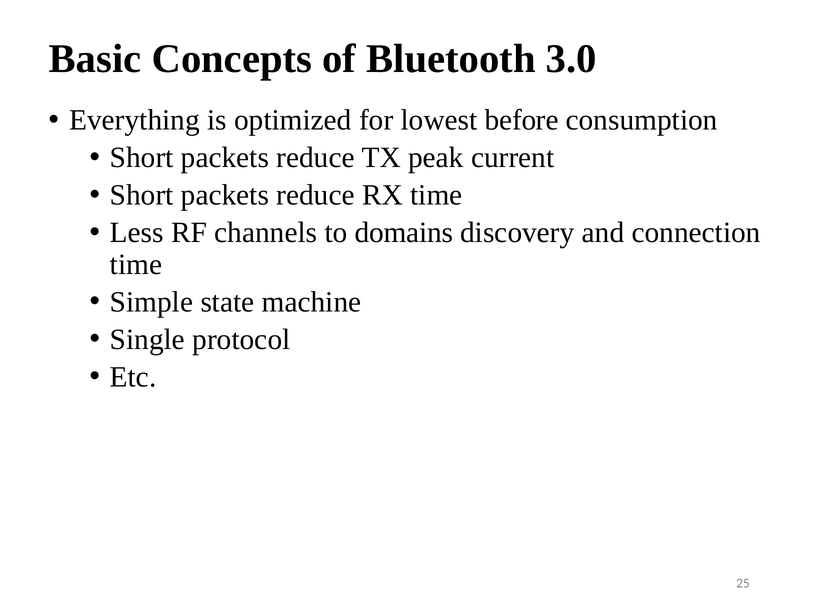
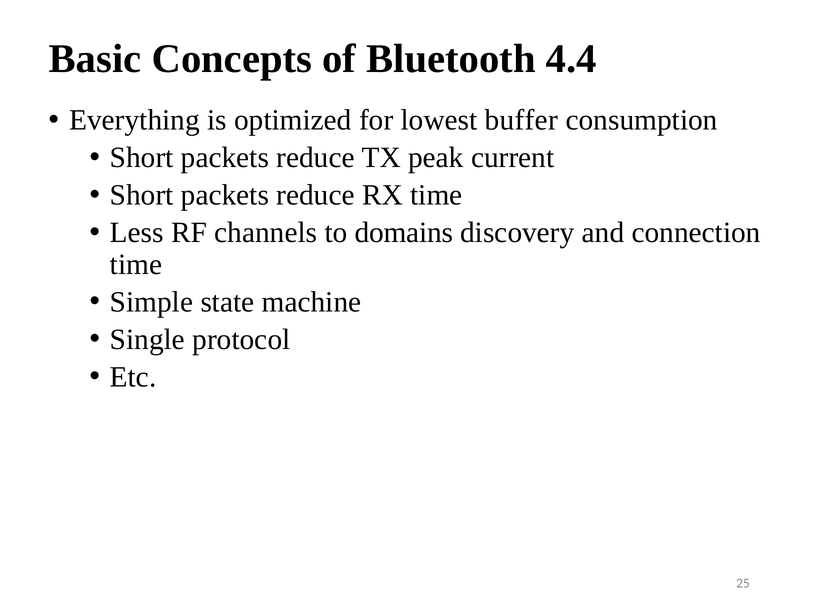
3.0: 3.0 -> 4.4
before: before -> buffer
